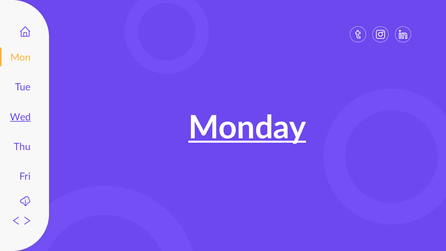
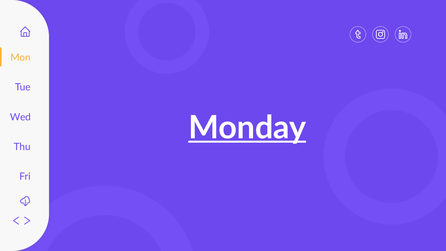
Wed underline: present -> none
